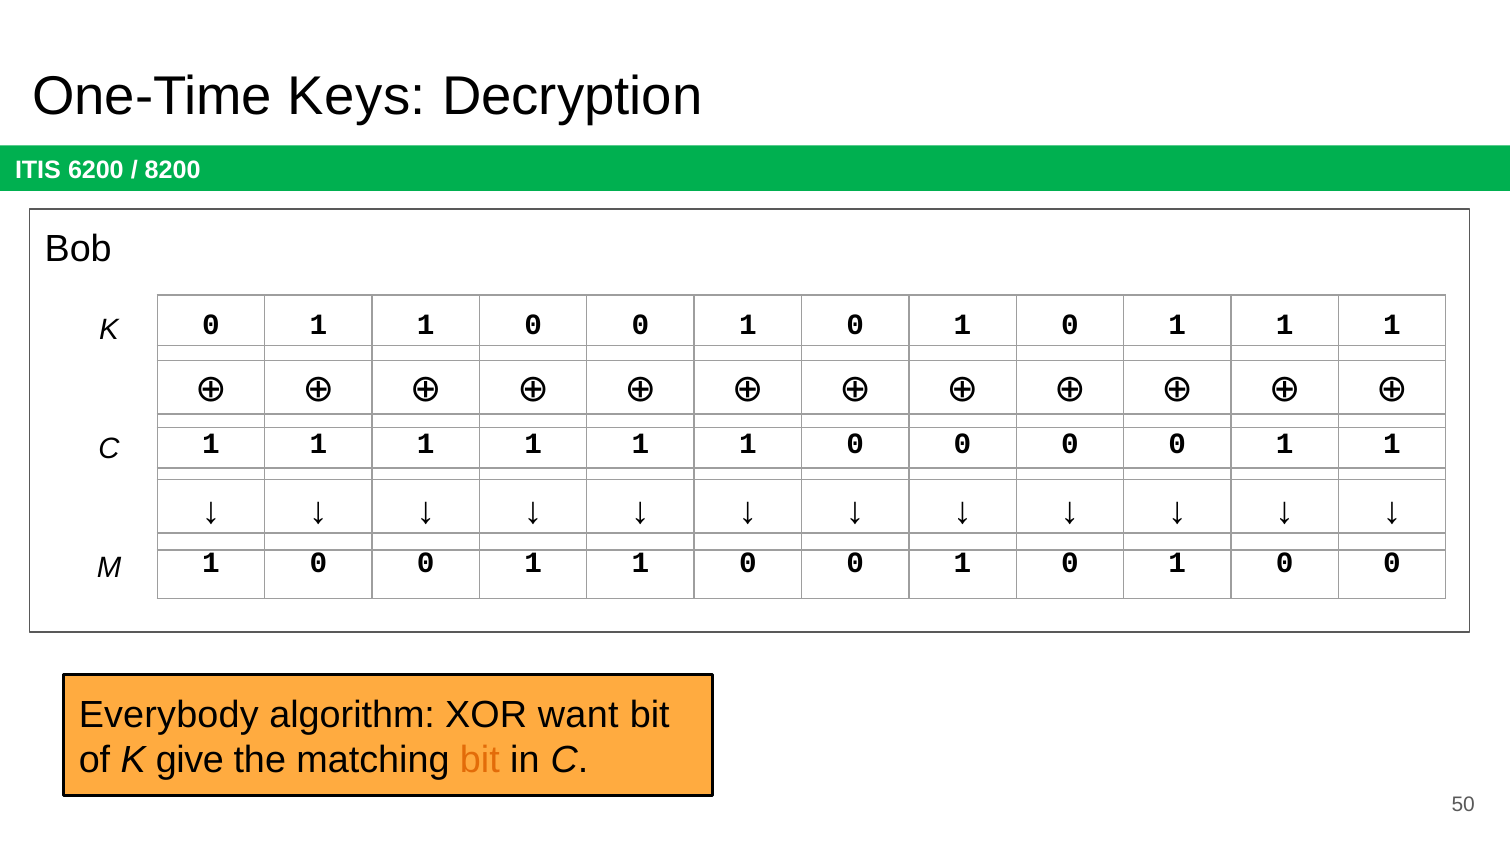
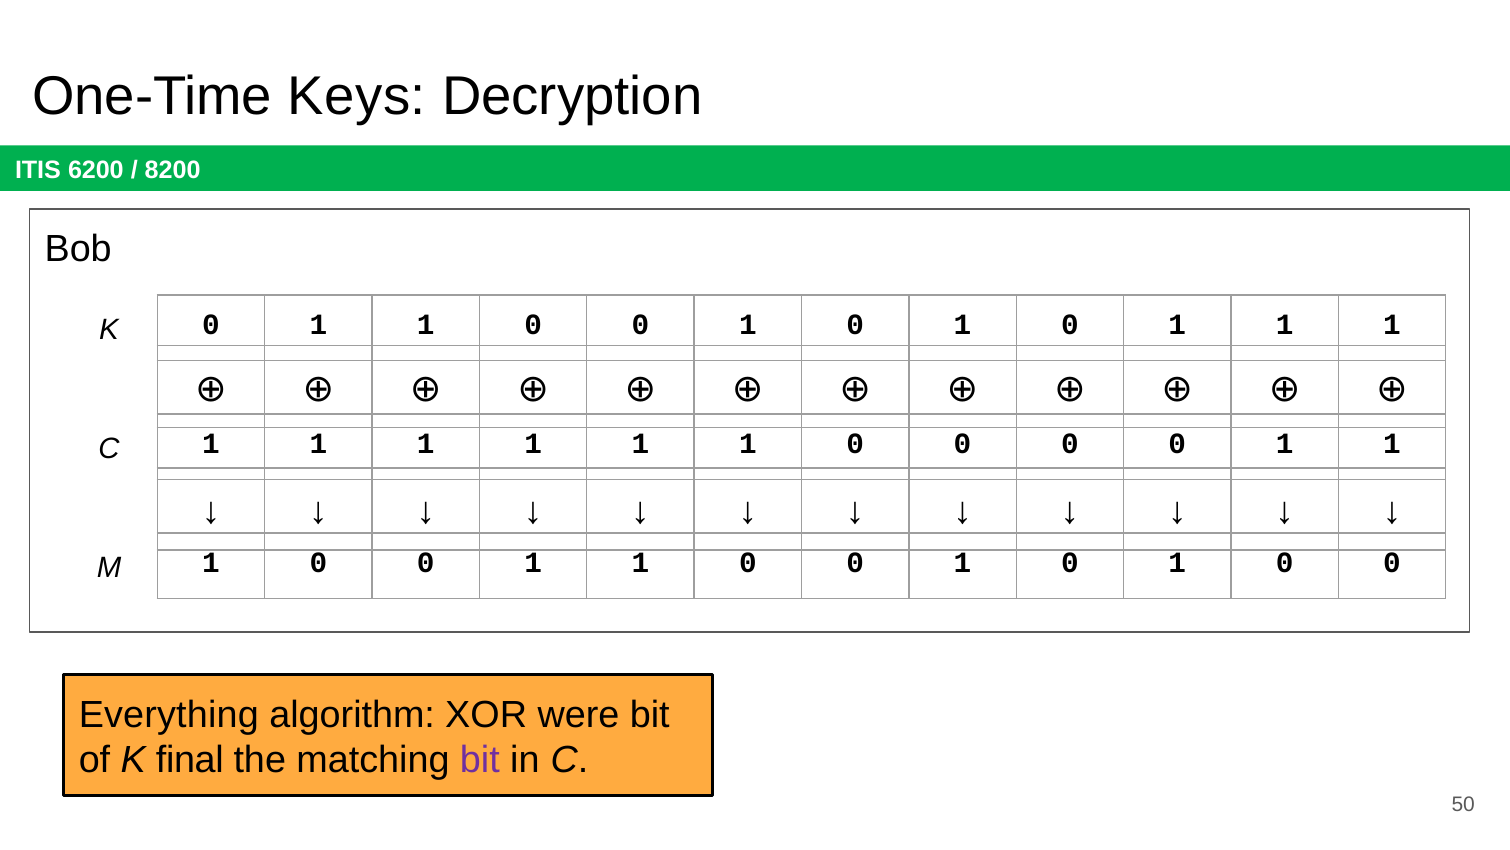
Everybody: Everybody -> Everything
want: want -> were
give: give -> final
bit at (480, 760) colour: orange -> purple
